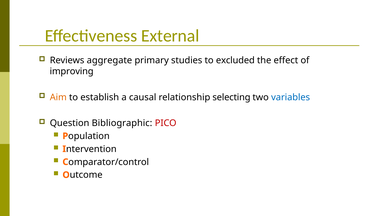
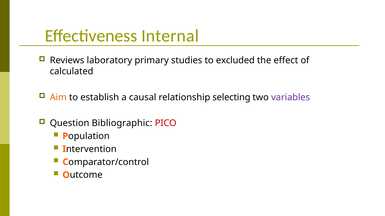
External: External -> Internal
aggregate: aggregate -> laboratory
improving: improving -> calculated
variables colour: blue -> purple
